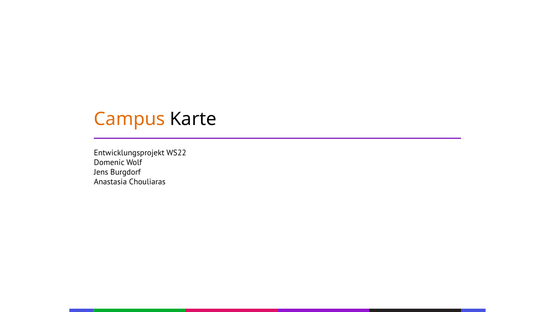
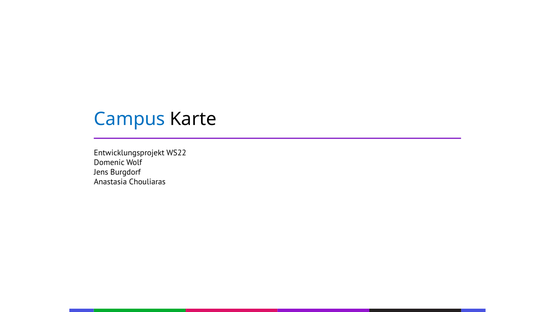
Campus colour: orange -> blue
